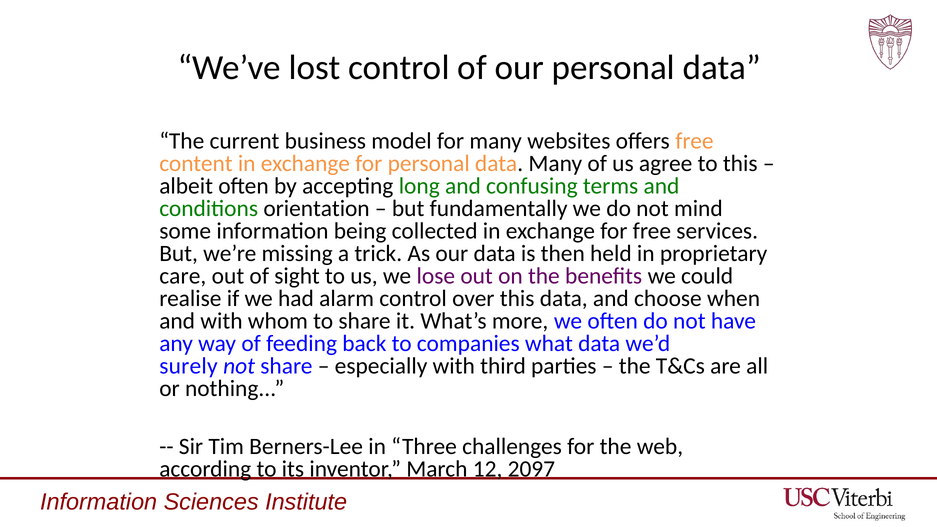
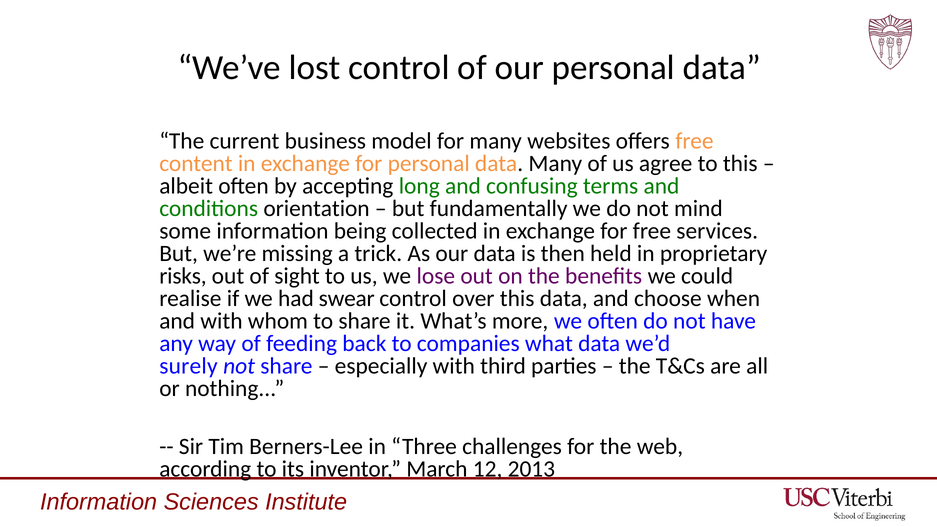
care: care -> risks
alarm: alarm -> swear
2097: 2097 -> 2013
